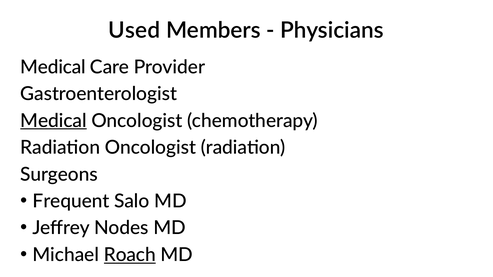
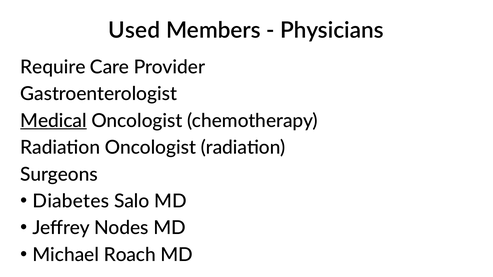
Medical at (53, 67): Medical -> Require
Frequent: Frequent -> Diabetes
Roach underline: present -> none
